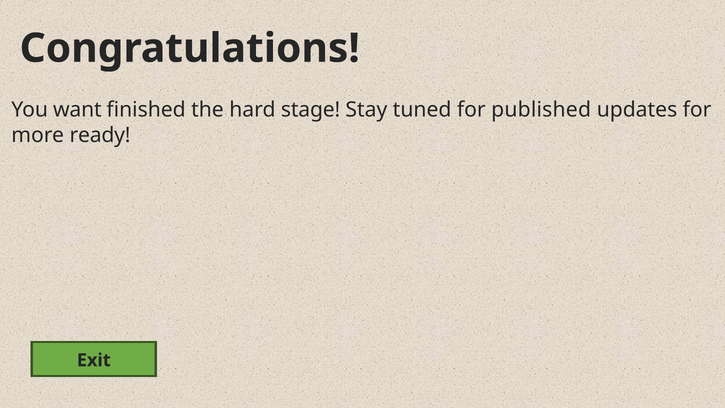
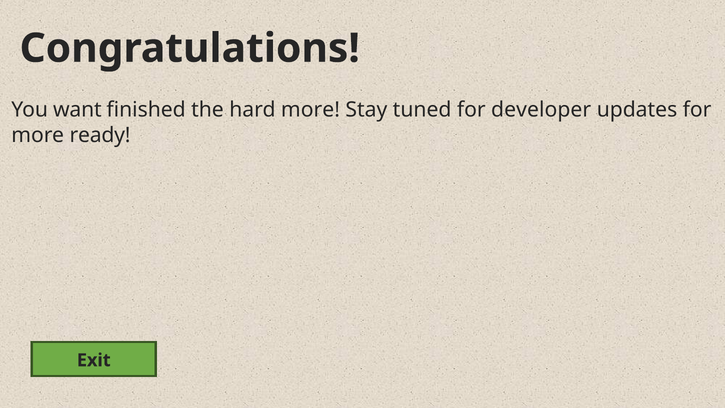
hard stage: stage -> more
published: published -> developer
